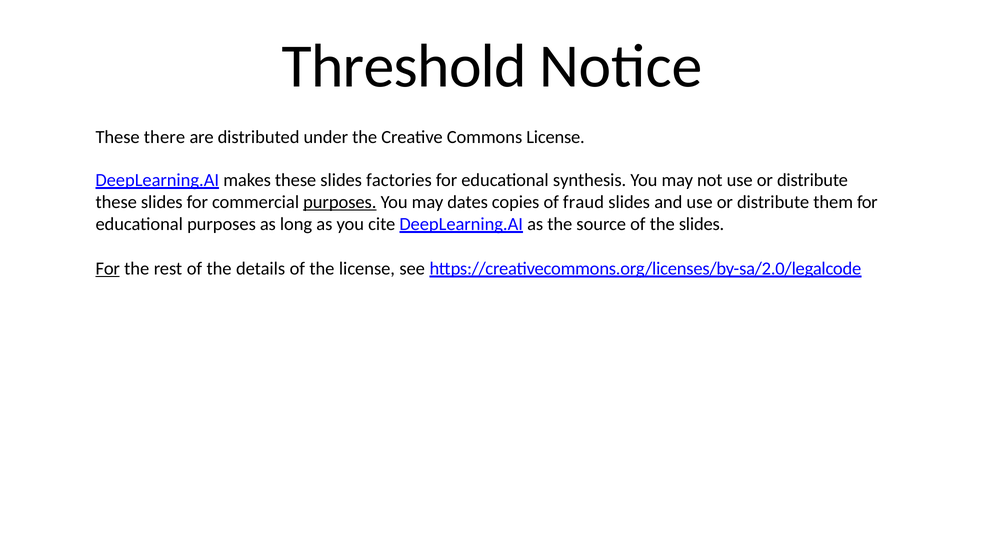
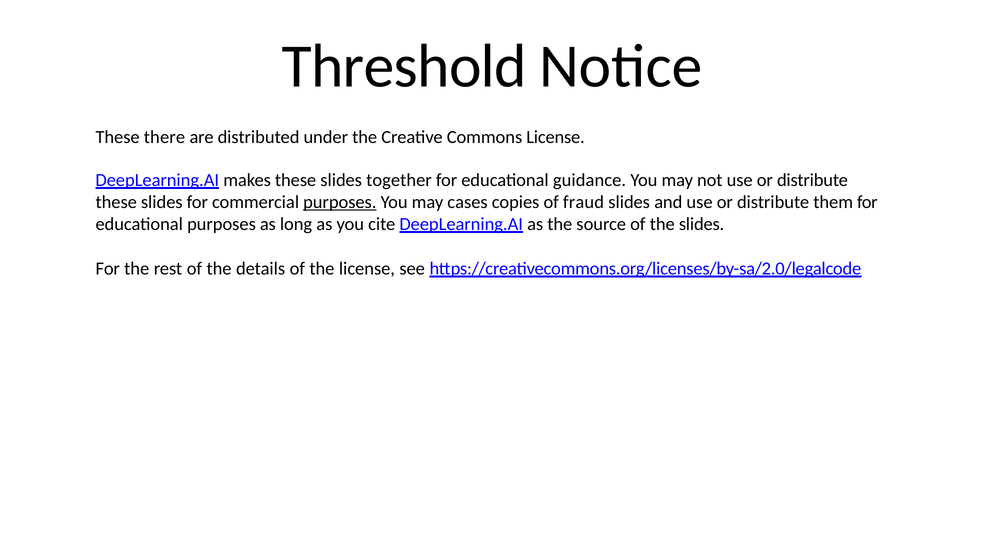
factories: factories -> together
synthesis: synthesis -> guidance
dates: dates -> cases
For at (108, 269) underline: present -> none
